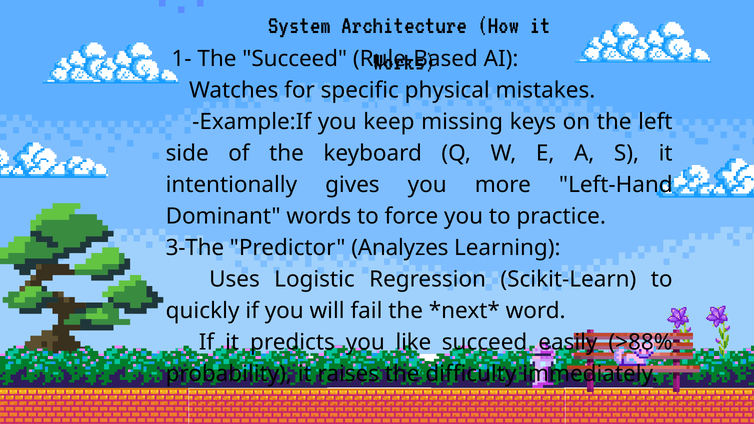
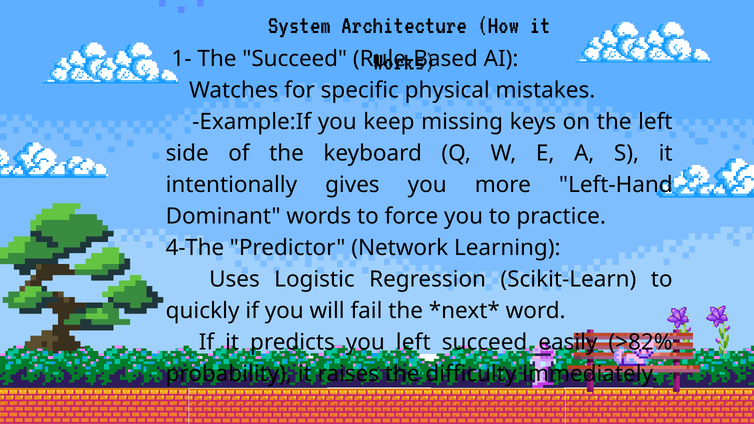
3-The: 3-The -> 4-The
Analyzes: Analyzes -> Network
you like: like -> left
>88%: >88% -> >82%
